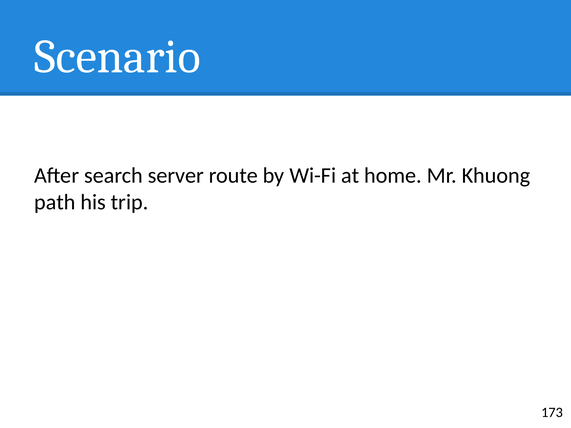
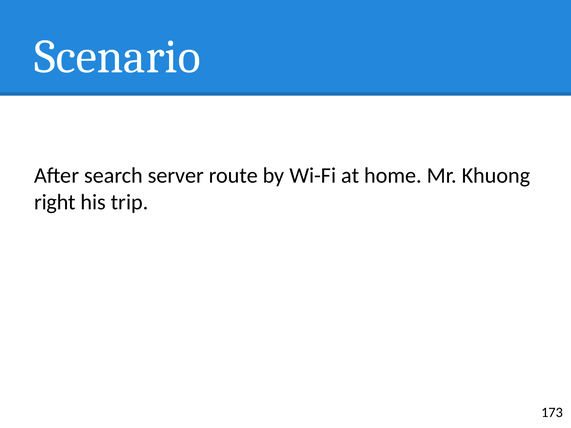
path: path -> right
